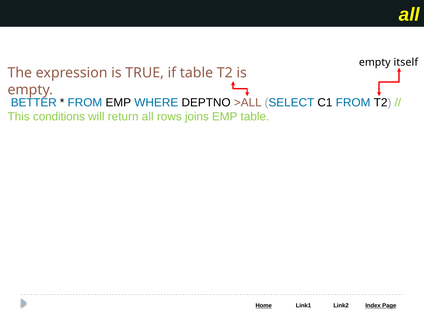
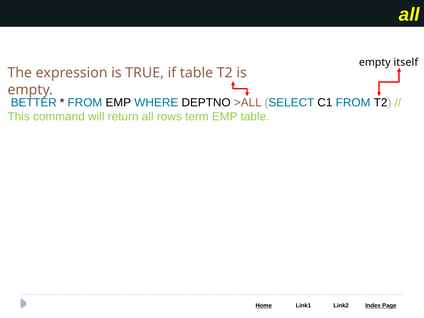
conditions: conditions -> command
joins: joins -> term
